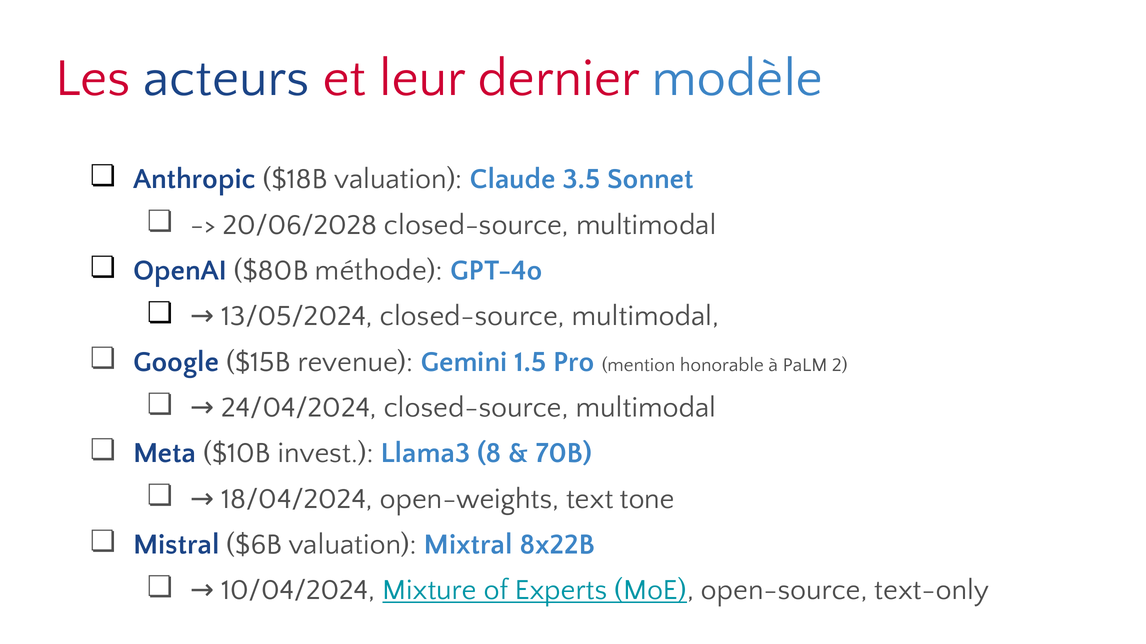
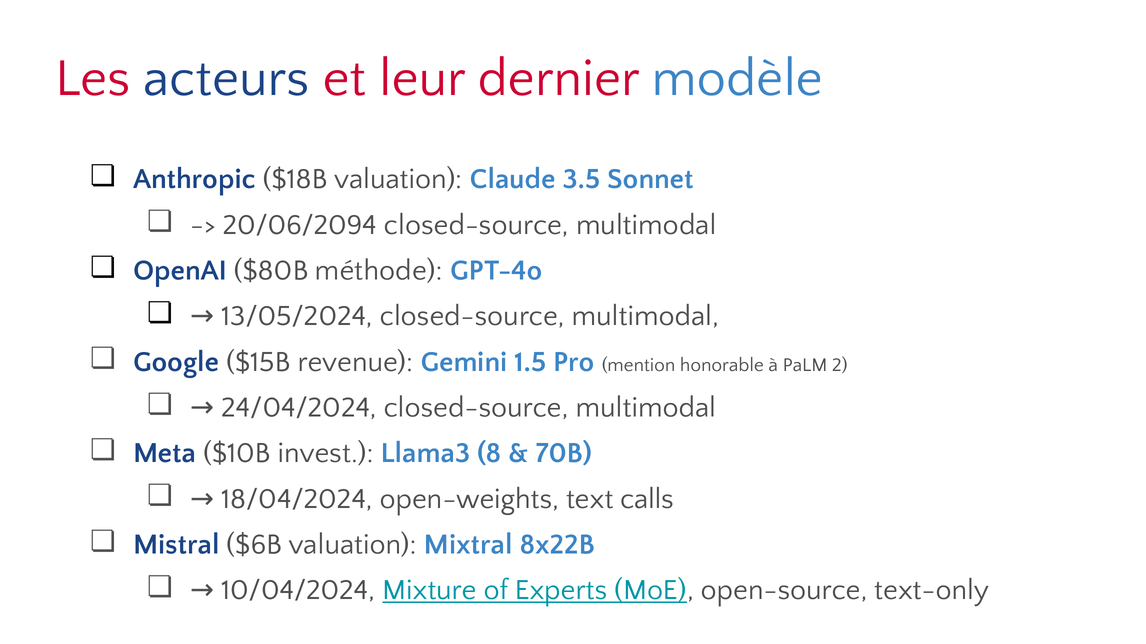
20/06/2028: 20/06/2028 -> 20/06/2094
tone: tone -> calls
